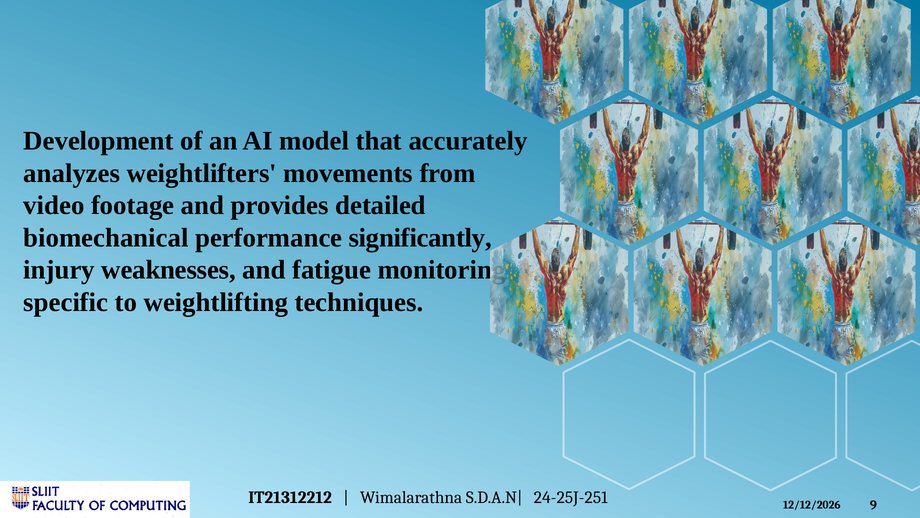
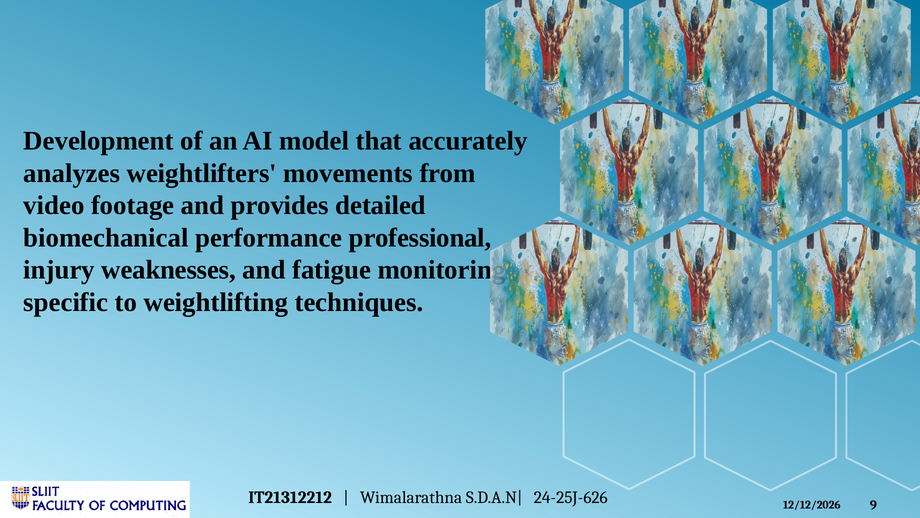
significantly: significantly -> professional
24-25J-251: 24-25J-251 -> 24-25J-626
